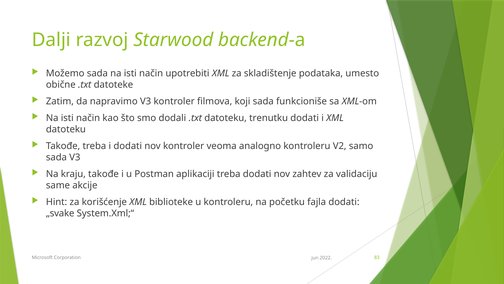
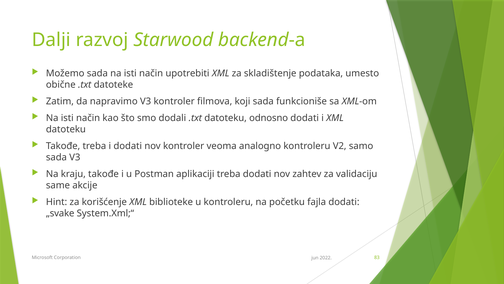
trenutku: trenutku -> odnosno
